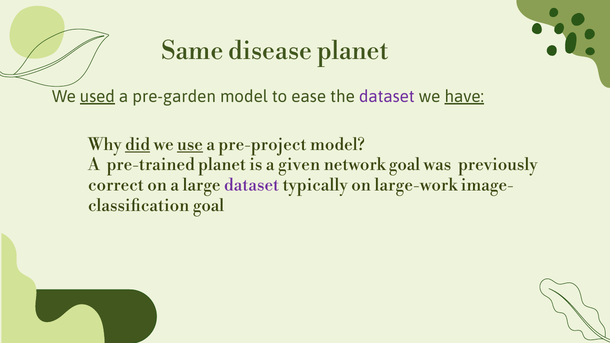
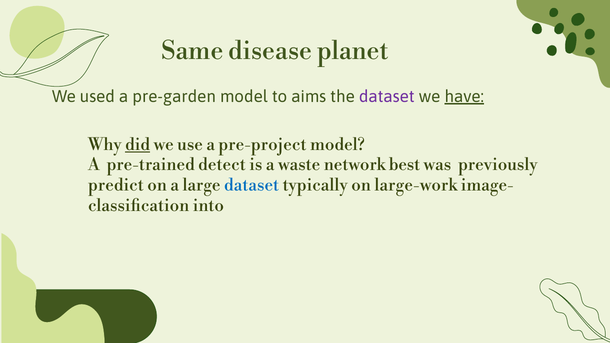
used underline: present -> none
ease: ease -> aims
use underline: present -> none
pre-trained planet: planet -> detect
given: given -> waste
network goal: goal -> best
correct: correct -> predict
dataset at (252, 185) colour: purple -> blue
goal at (208, 206): goal -> into
